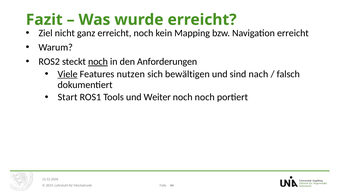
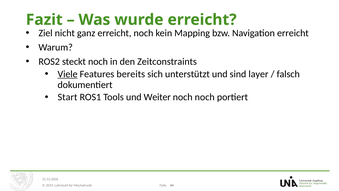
noch at (98, 61) underline: present -> none
Anforderungen: Anforderungen -> Zeitconstraints
nutzen: nutzen -> bereits
bewältigen: bewältigen -> unterstützt
nach: nach -> layer
